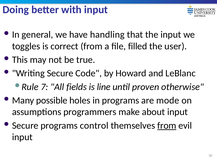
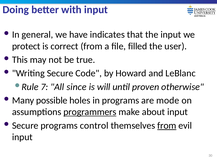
handling: handling -> indicates
toggles: toggles -> protect
fields: fields -> since
line: line -> will
programmers underline: none -> present
